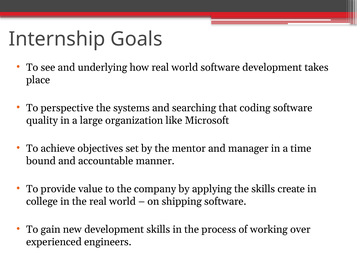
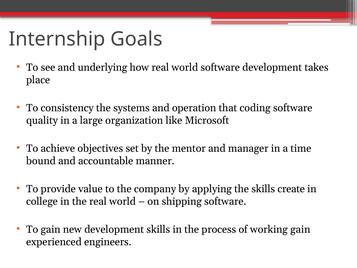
perspective: perspective -> consistency
searching: searching -> operation
working over: over -> gain
